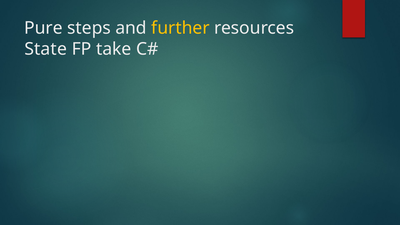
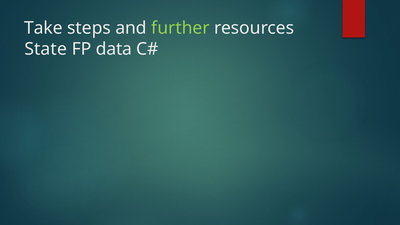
Pure: Pure -> Take
further colour: yellow -> light green
take: take -> data
